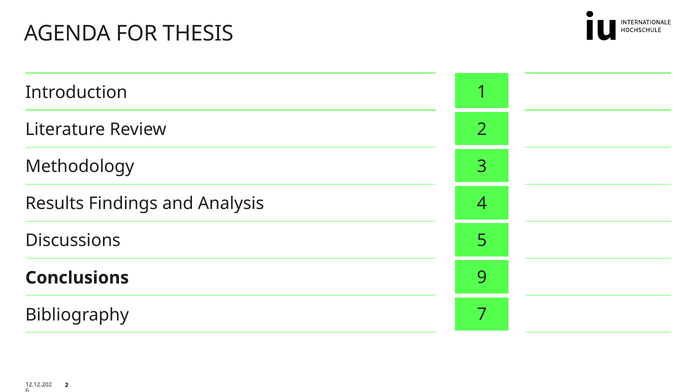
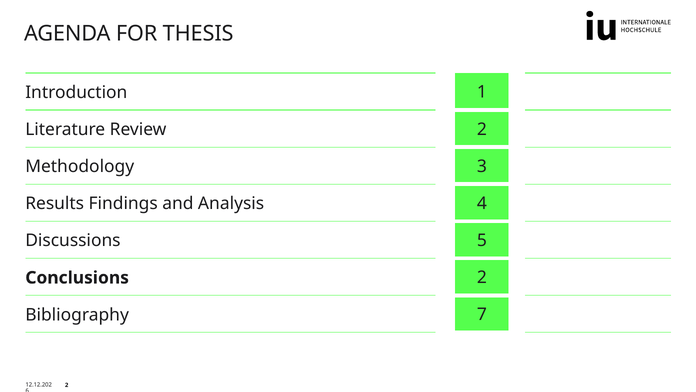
Conclusions 9: 9 -> 2
